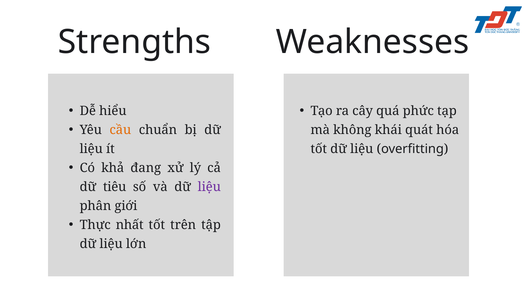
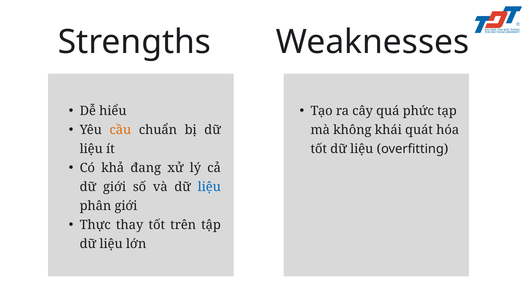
dữ tiêu: tiêu -> giới
liệu at (209, 187) colour: purple -> blue
nhất: nhất -> thay
